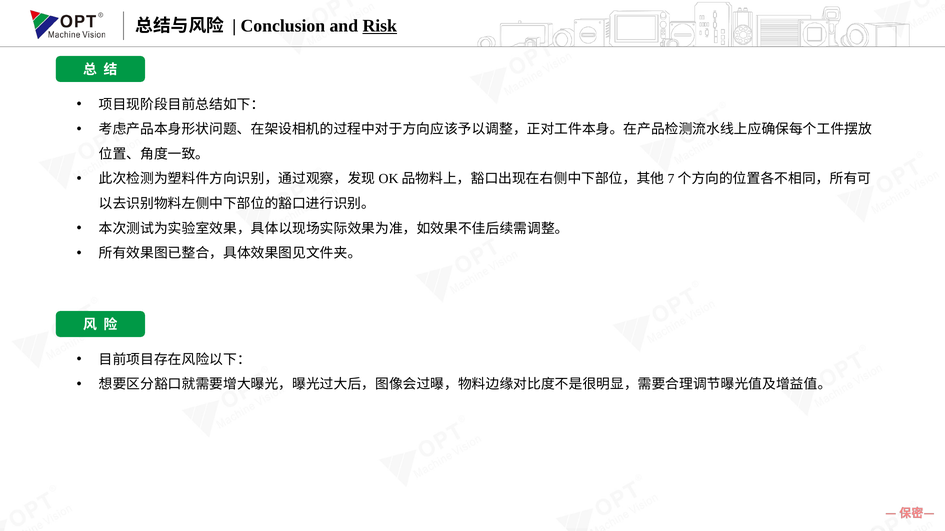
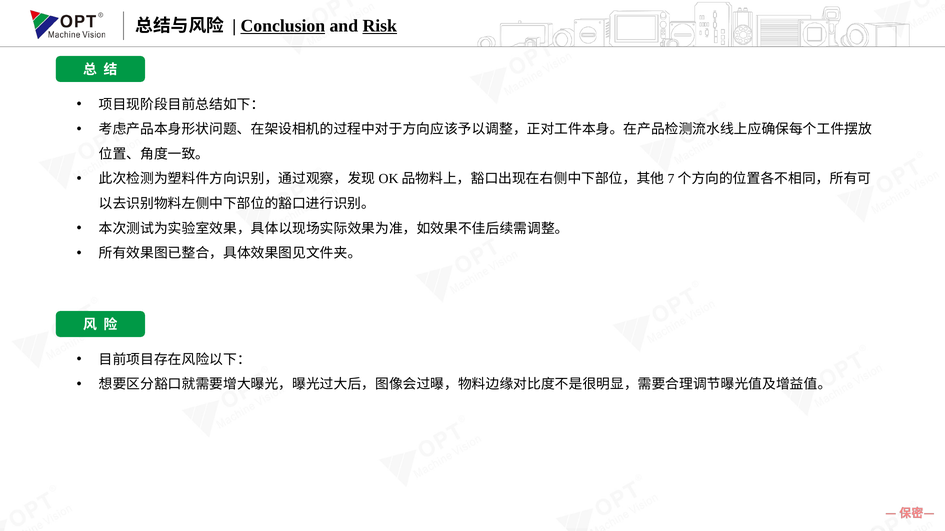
Conclusion underline: none -> present
